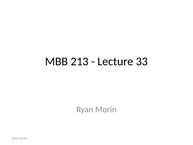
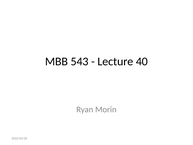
213: 213 -> 543
33: 33 -> 40
